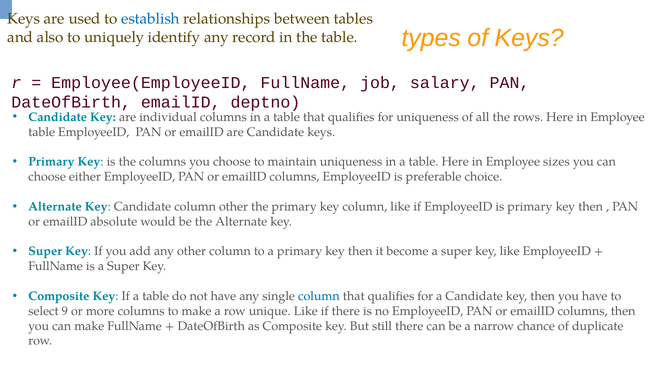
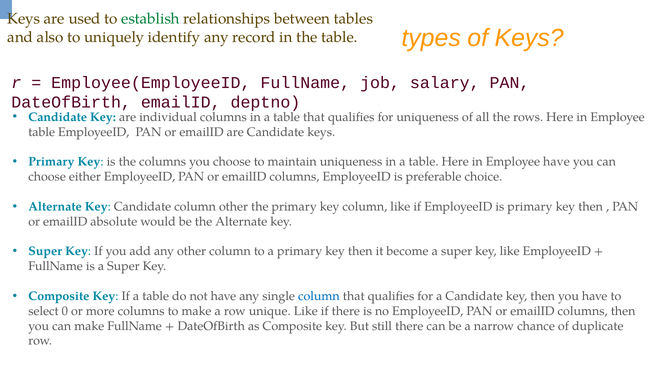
establish colour: blue -> green
Employee sizes: sizes -> have
9: 9 -> 0
